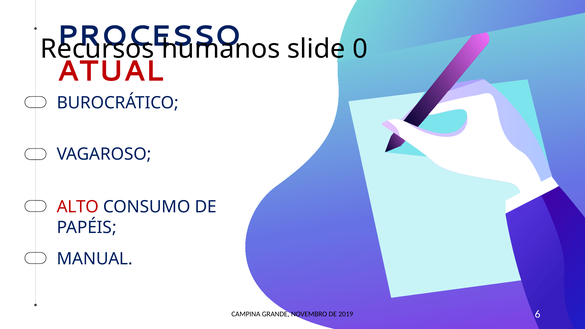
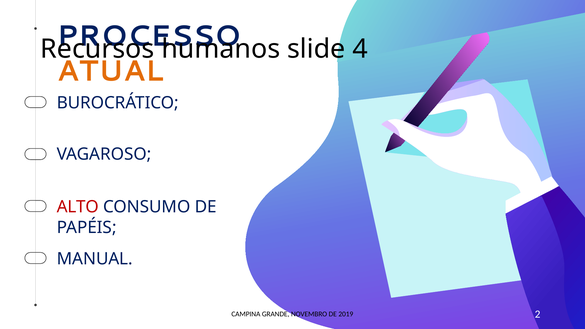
0: 0 -> 4
ATUAL colour: red -> orange
6: 6 -> 2
